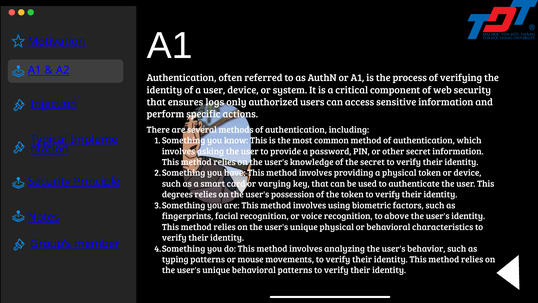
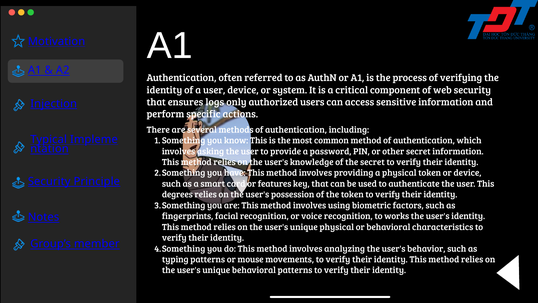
varying: varying -> features
above: above -> works
